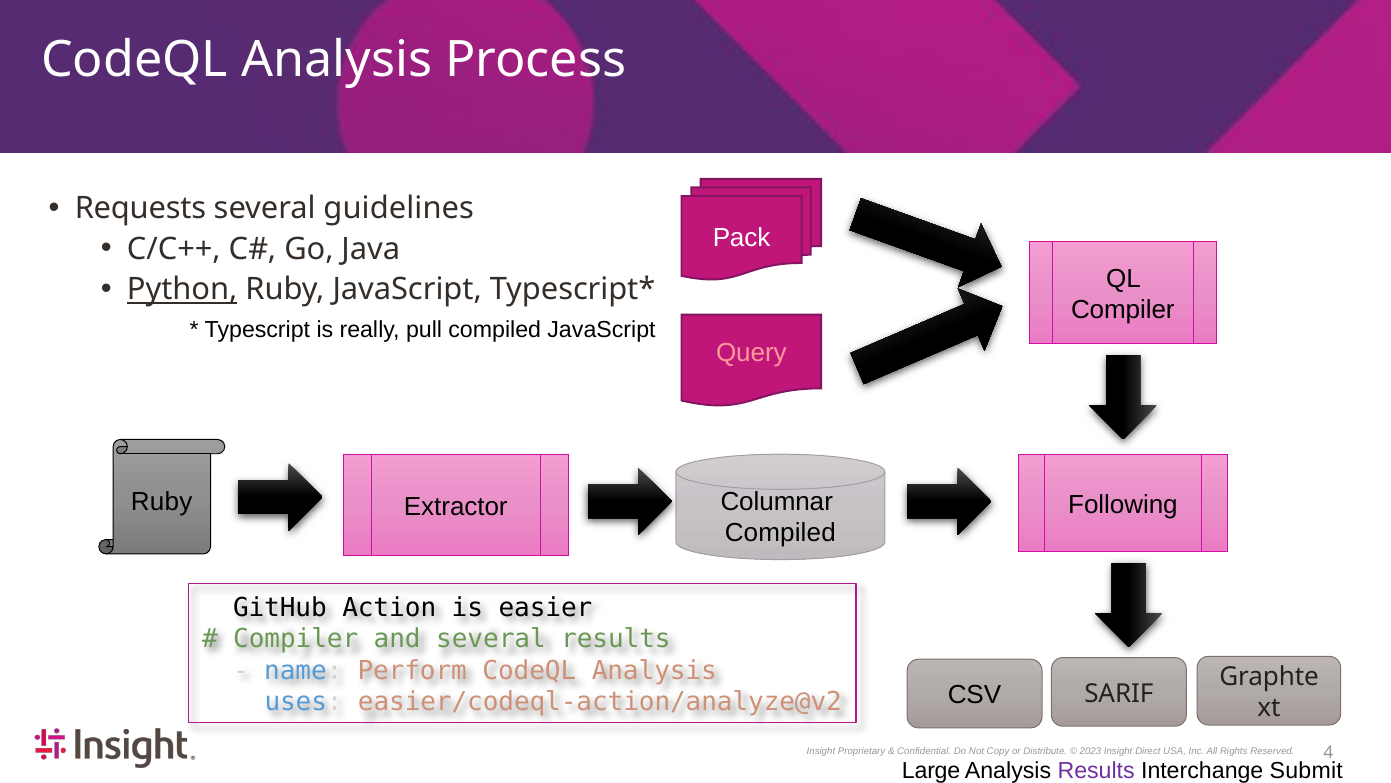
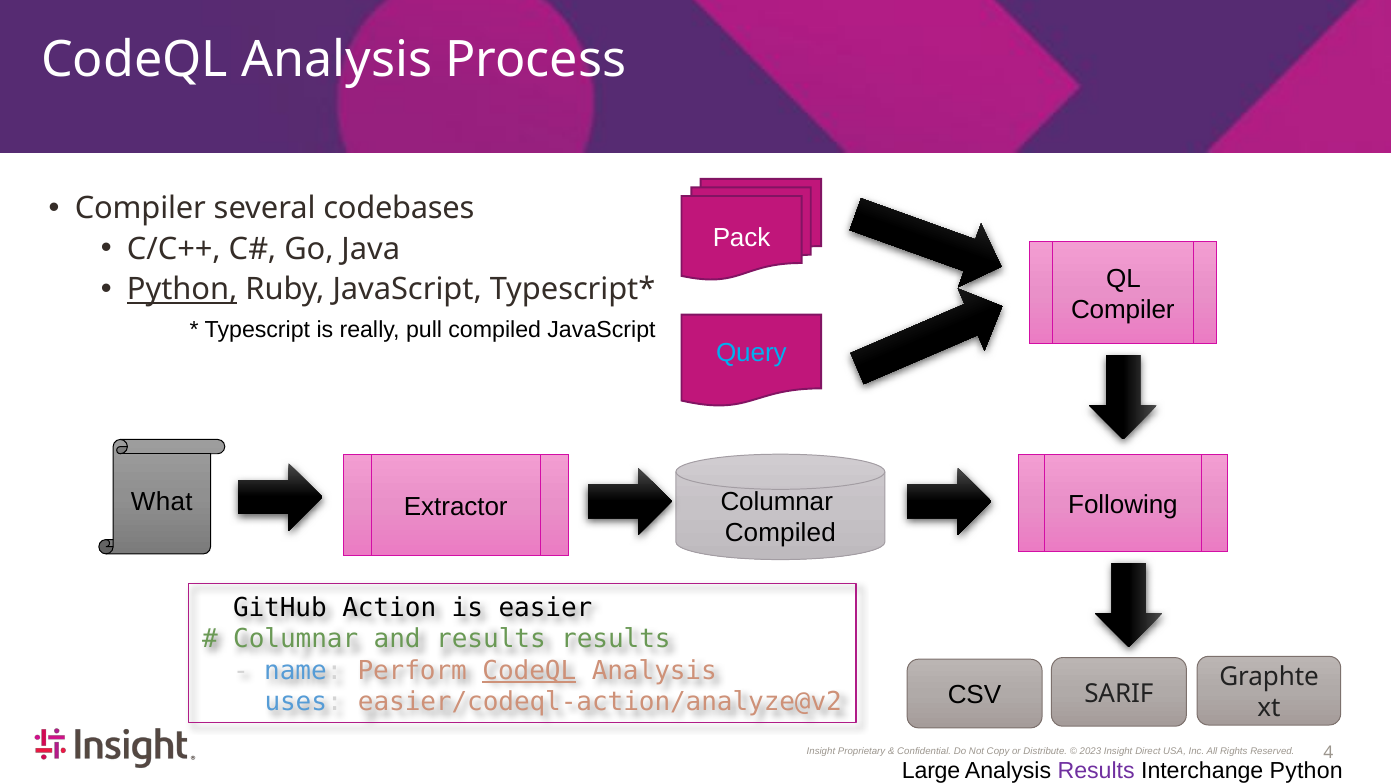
Requests at (140, 208): Requests -> Compiler
guidelines: guidelines -> codebases
Query colour: pink -> light blue
Ruby at (162, 502): Ruby -> What
Compiler at (296, 639): Compiler -> Columnar
and several: several -> results
CodeQL at (529, 670) underline: none -> present
Interchange Submit: Submit -> Python
